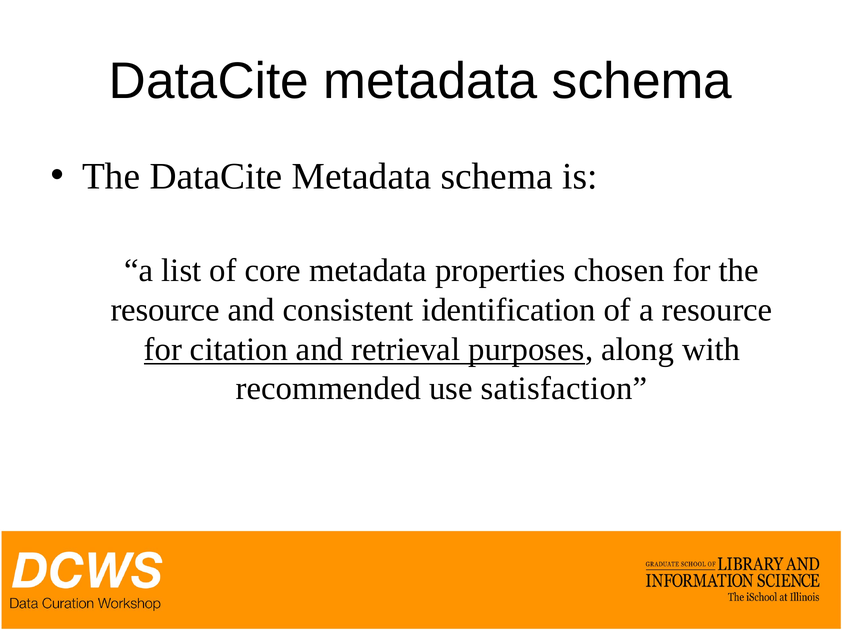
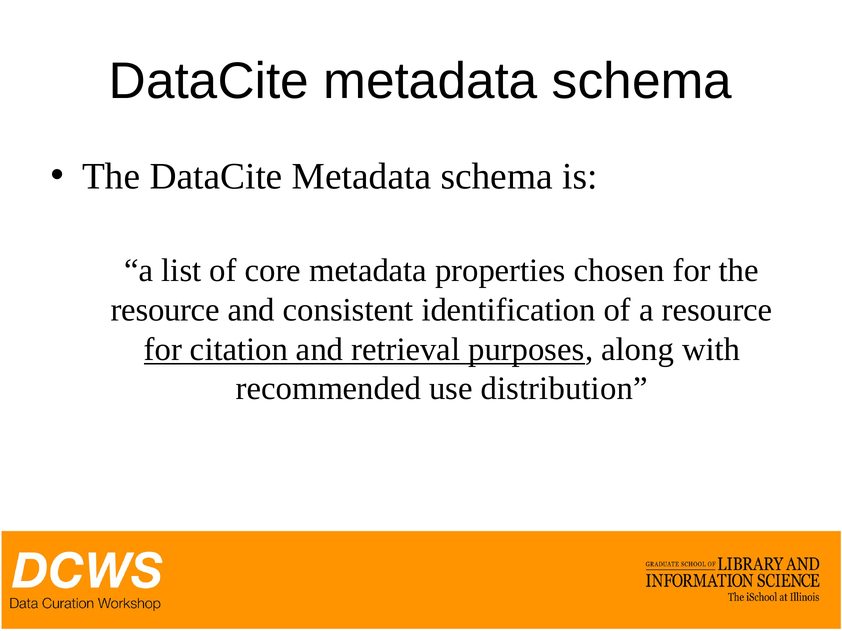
satisfaction: satisfaction -> distribution
